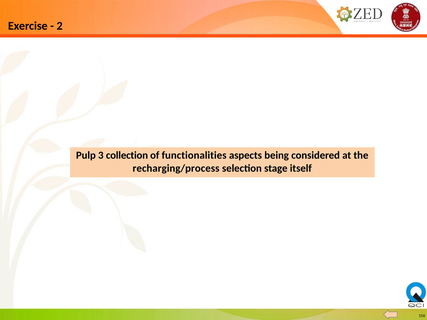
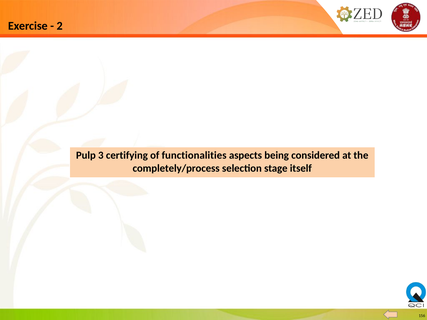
collection: collection -> certifying
recharging/process: recharging/process -> completely/process
